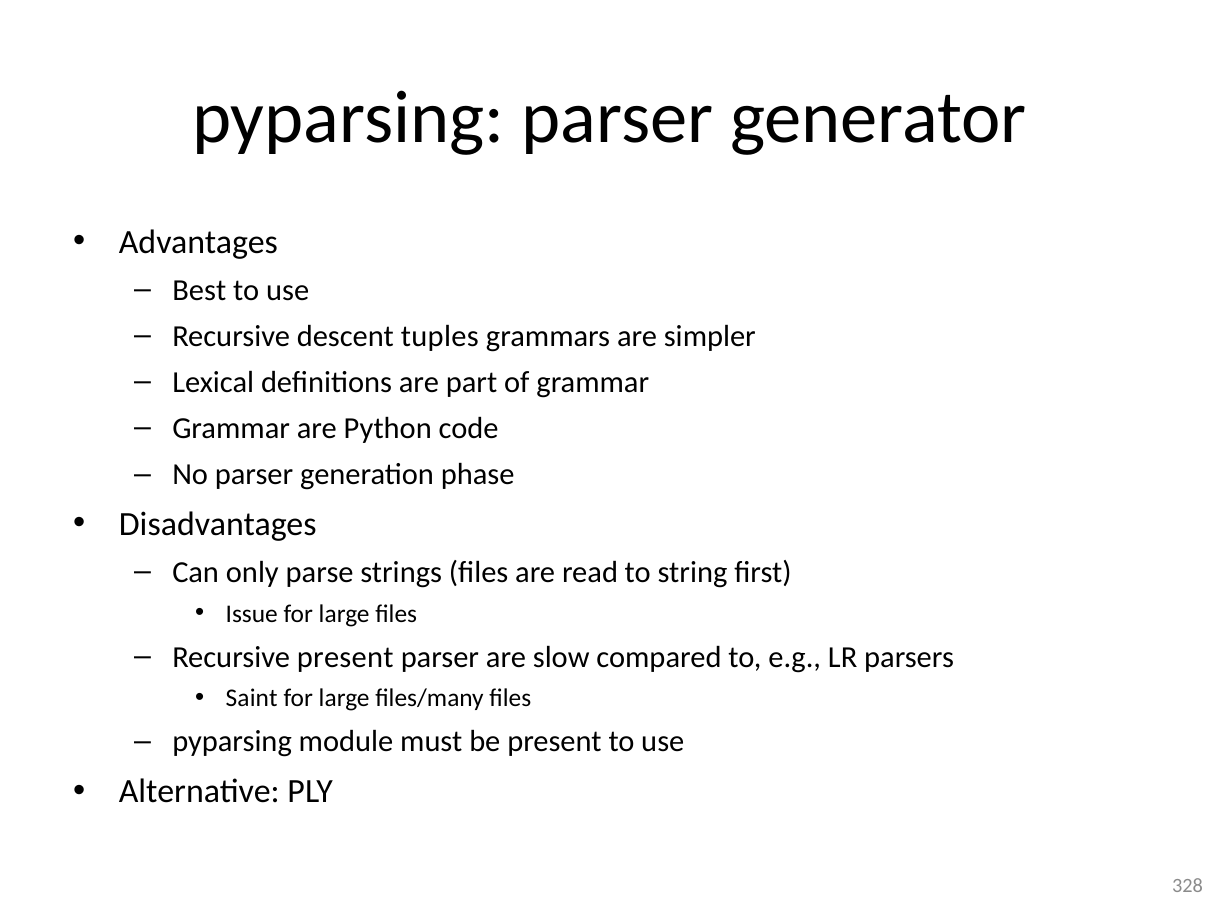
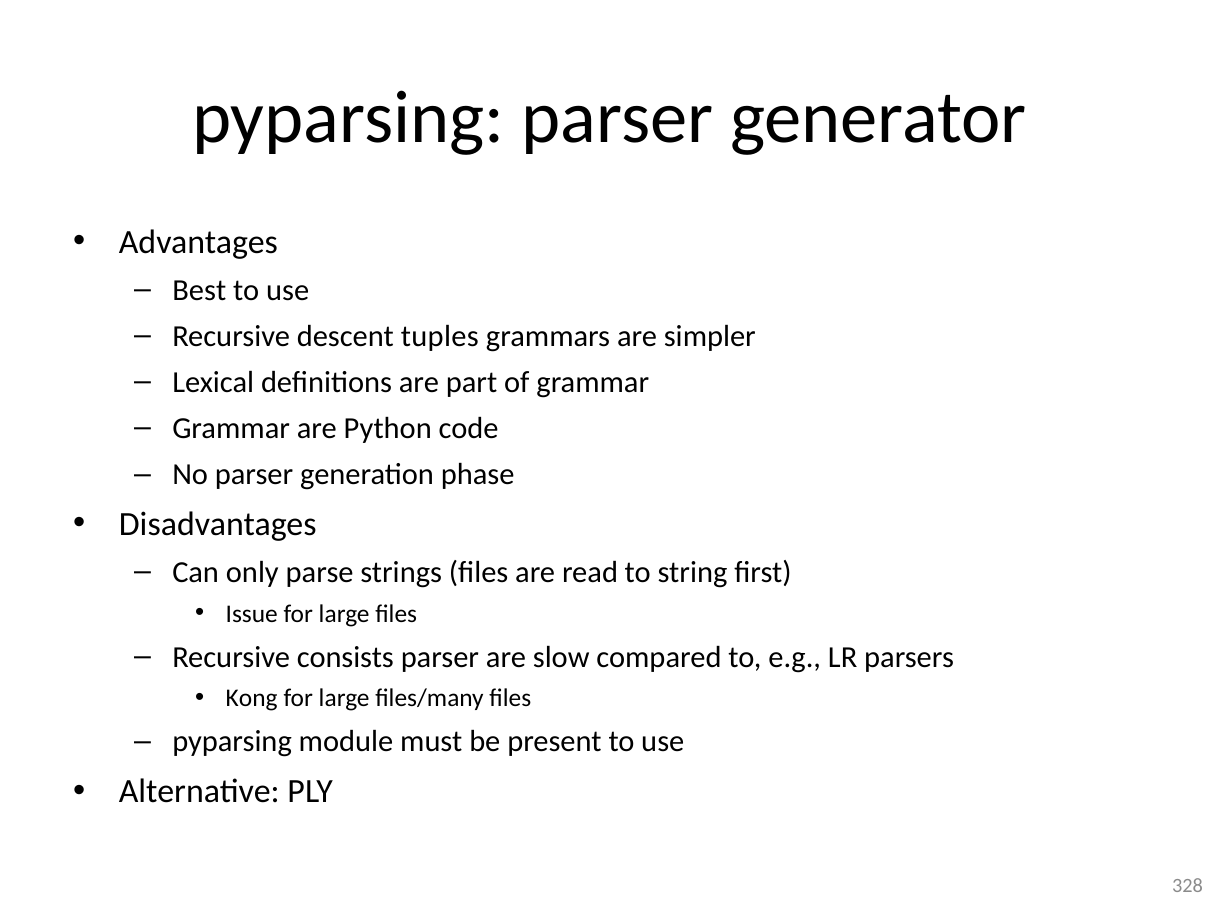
Recursive present: present -> consists
Saint: Saint -> Kong
